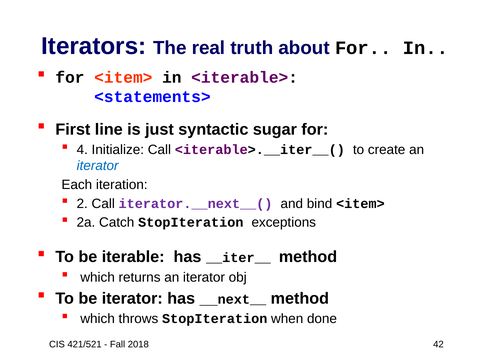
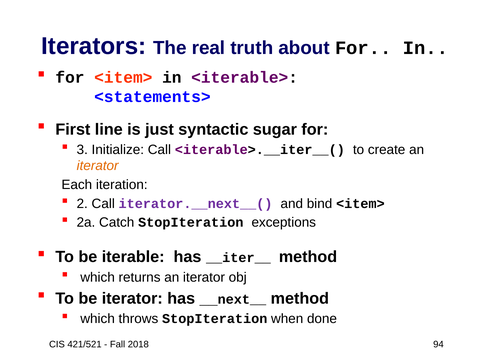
4: 4 -> 3
iterator at (98, 166) colour: blue -> orange
42: 42 -> 94
